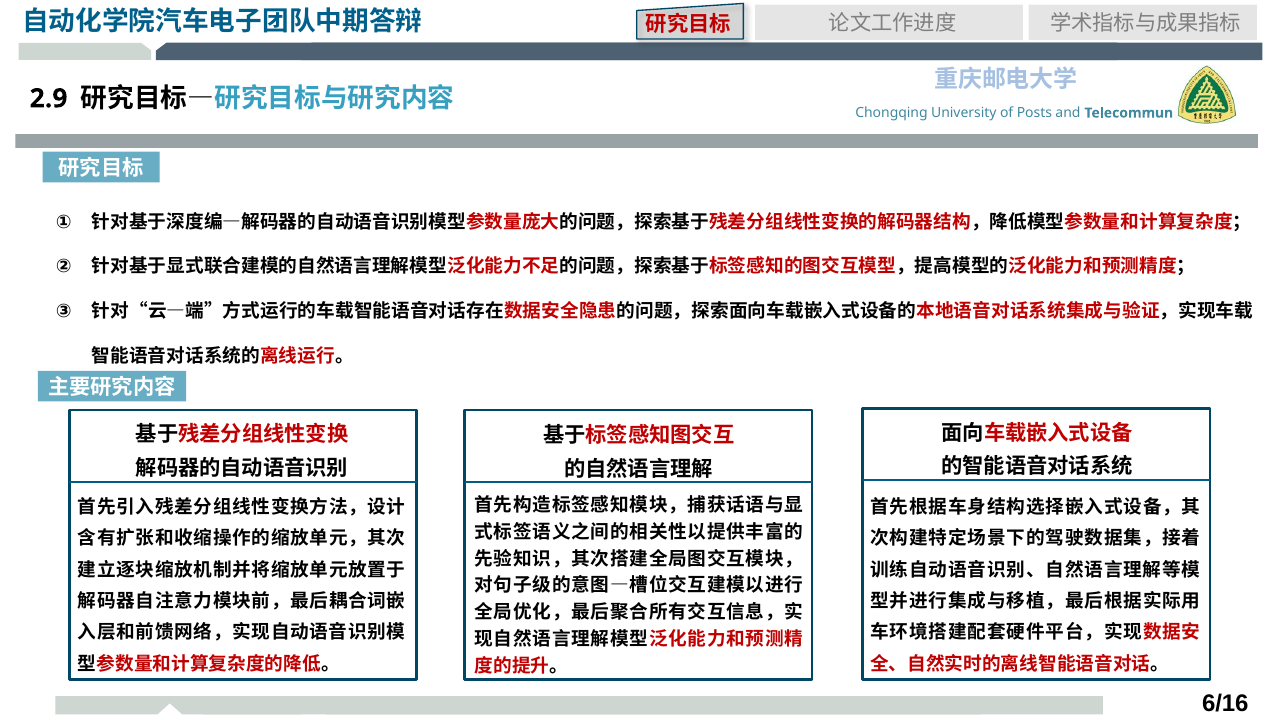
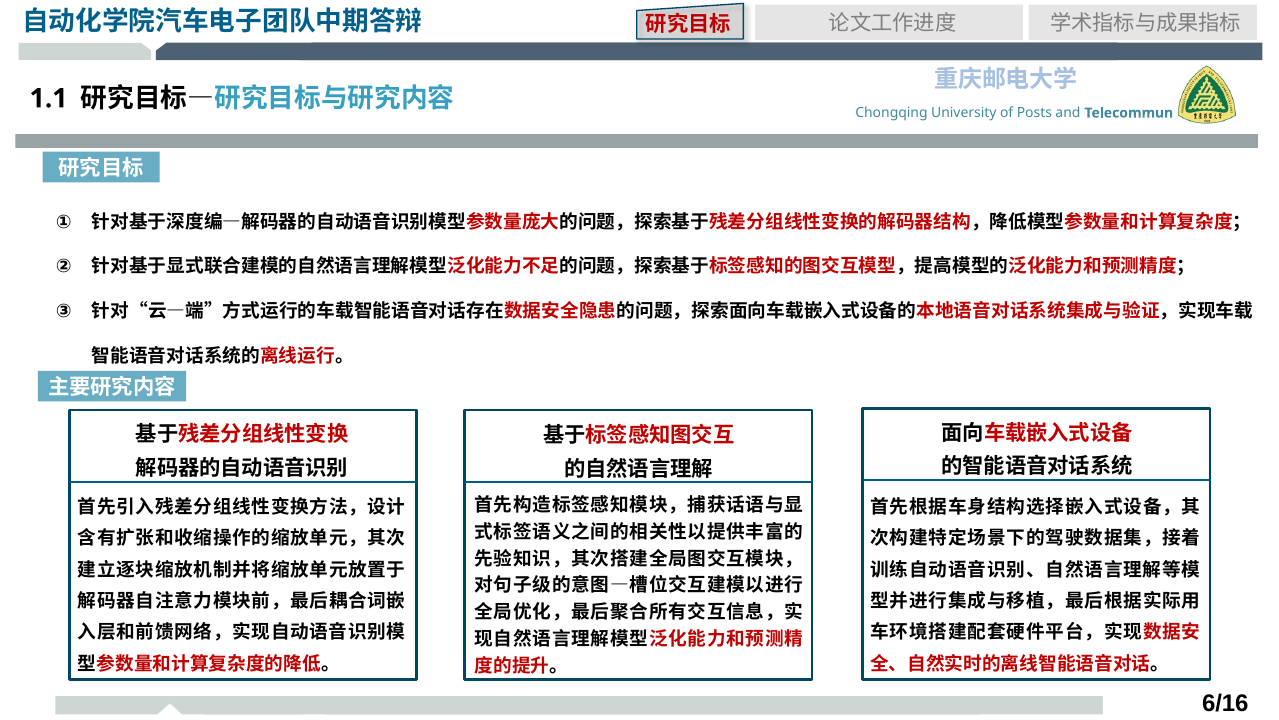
2.9: 2.9 -> 1.1
